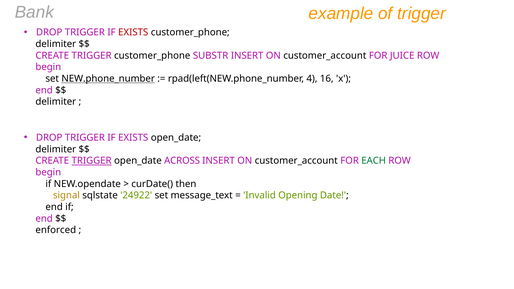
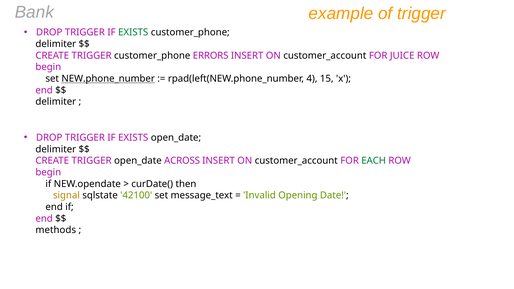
EXISTS at (133, 32) colour: red -> green
SUBSTR: SUBSTR -> ERRORS
16: 16 -> 15
TRIGGER at (92, 161) underline: present -> none
24922: 24922 -> 42100
enforced: enforced -> methods
